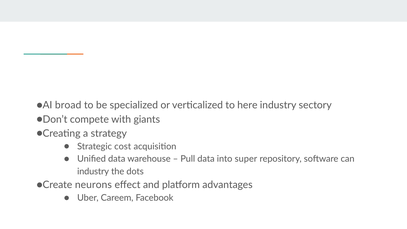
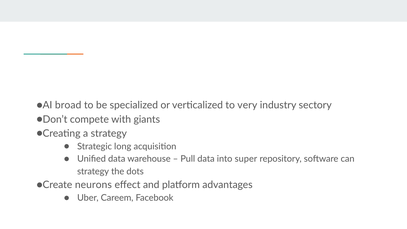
here: here -> very
cost: cost -> long
industry at (93, 171): industry -> strategy
